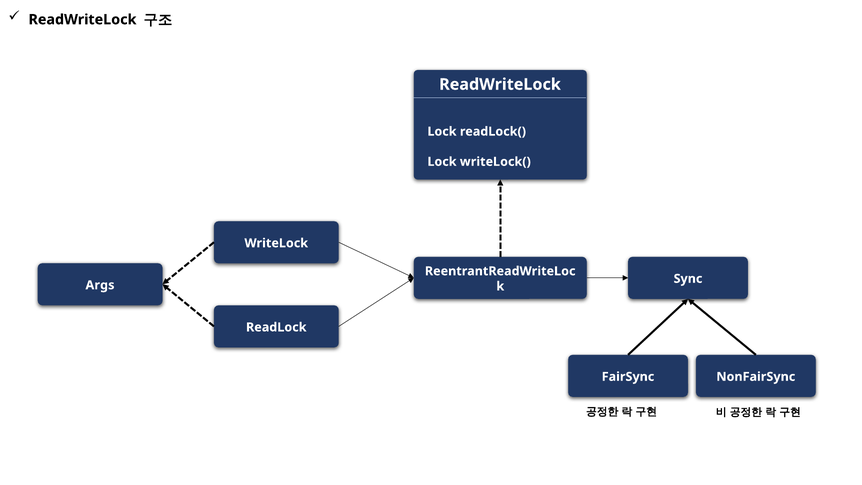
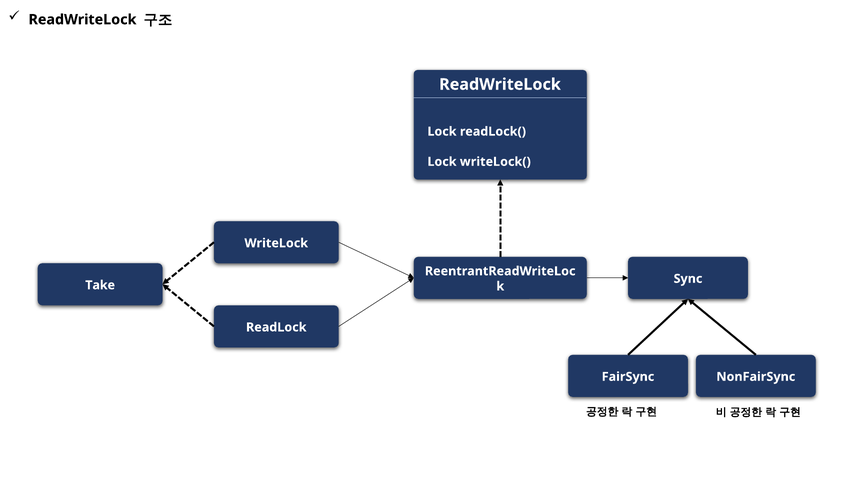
Args: Args -> Take
